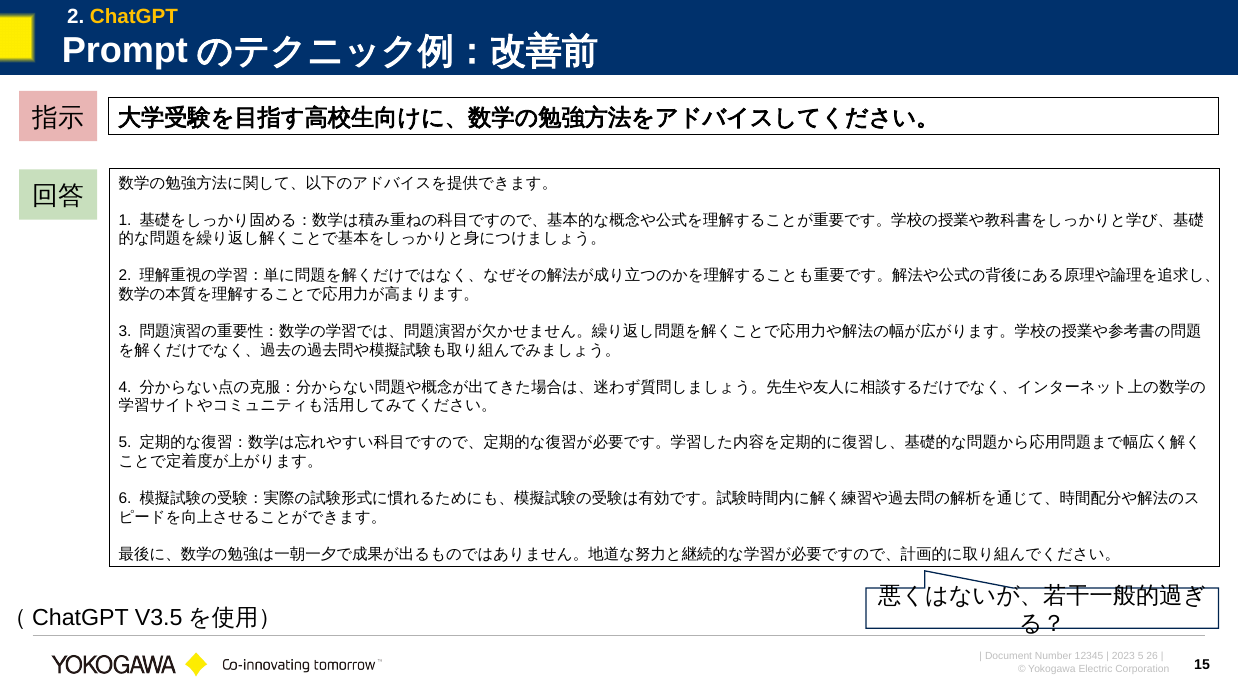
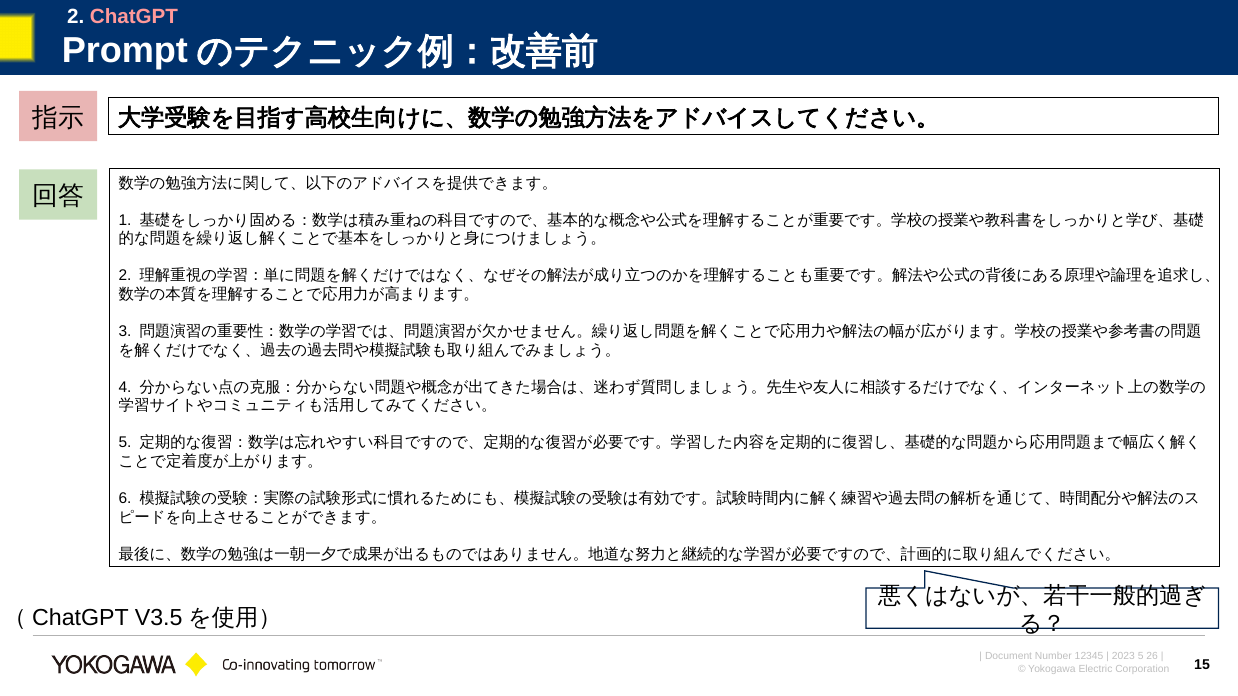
ChatGPT colour: yellow -> pink
